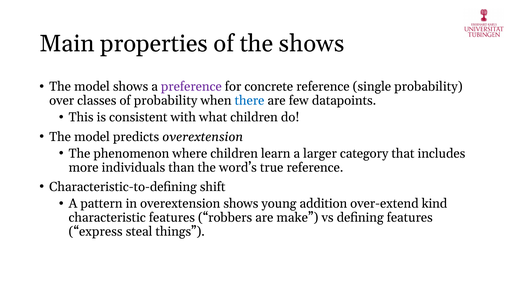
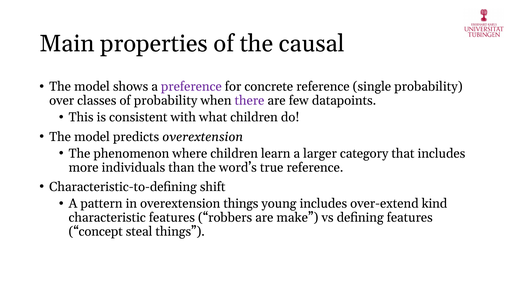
the shows: shows -> causal
there colour: blue -> purple
overextension shows: shows -> things
young addition: addition -> includes
express: express -> concept
